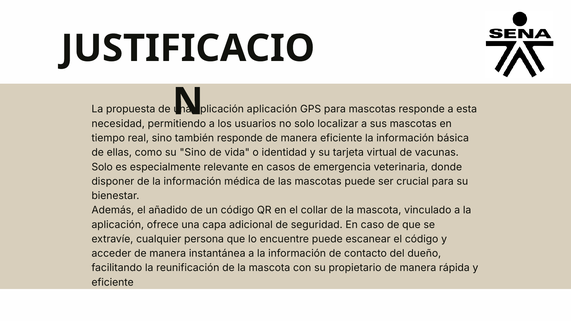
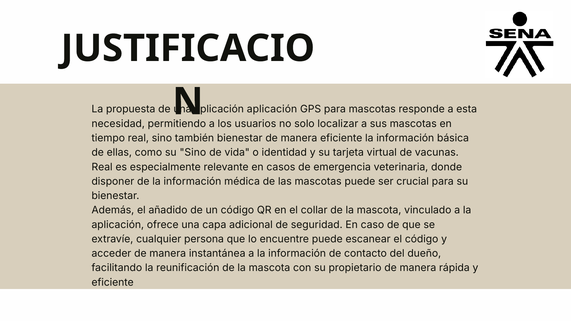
también responde: responde -> bienestar
Solo at (102, 167): Solo -> Real
